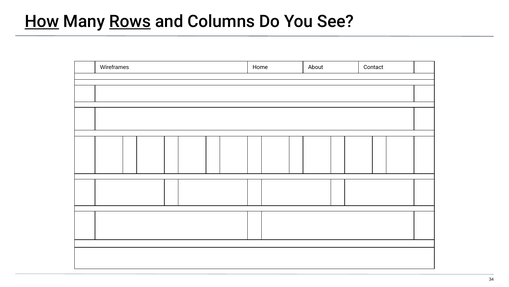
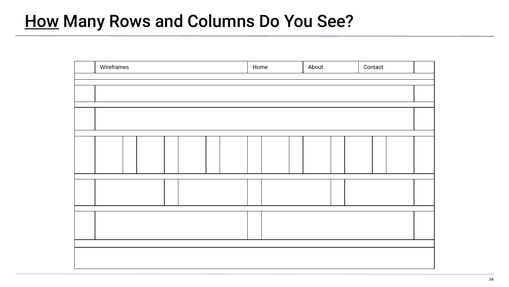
Rows underline: present -> none
